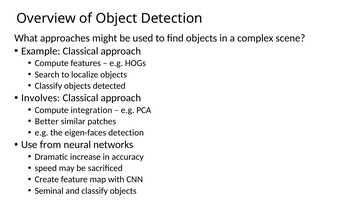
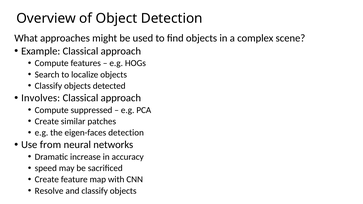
integration: integration -> suppressed
Better at (47, 121): Better -> Create
Seminal: Seminal -> Resolve
